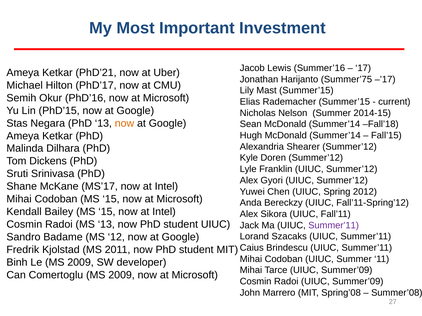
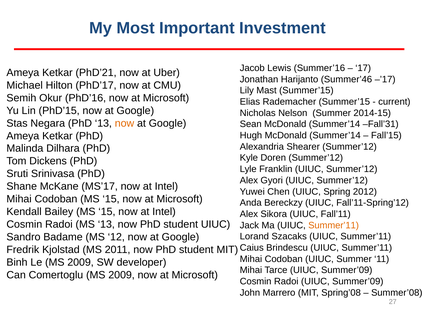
Summer’75: Summer’75 -> Summer’46
Fall’18: Fall’18 -> Fall’31
Summer’11 at (334, 226) colour: purple -> orange
